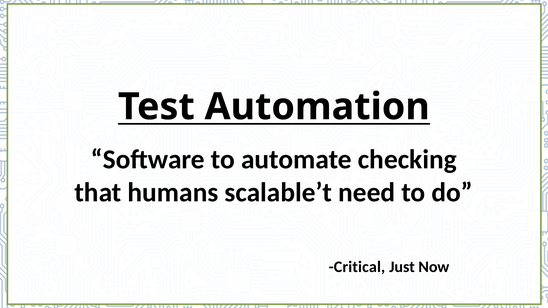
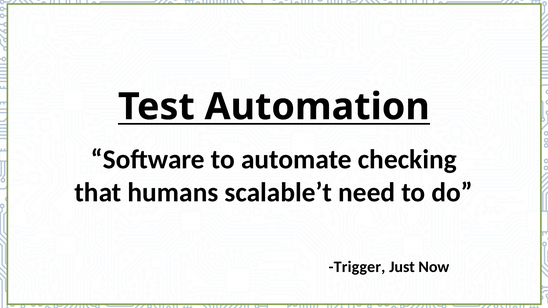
Critical: Critical -> Trigger
